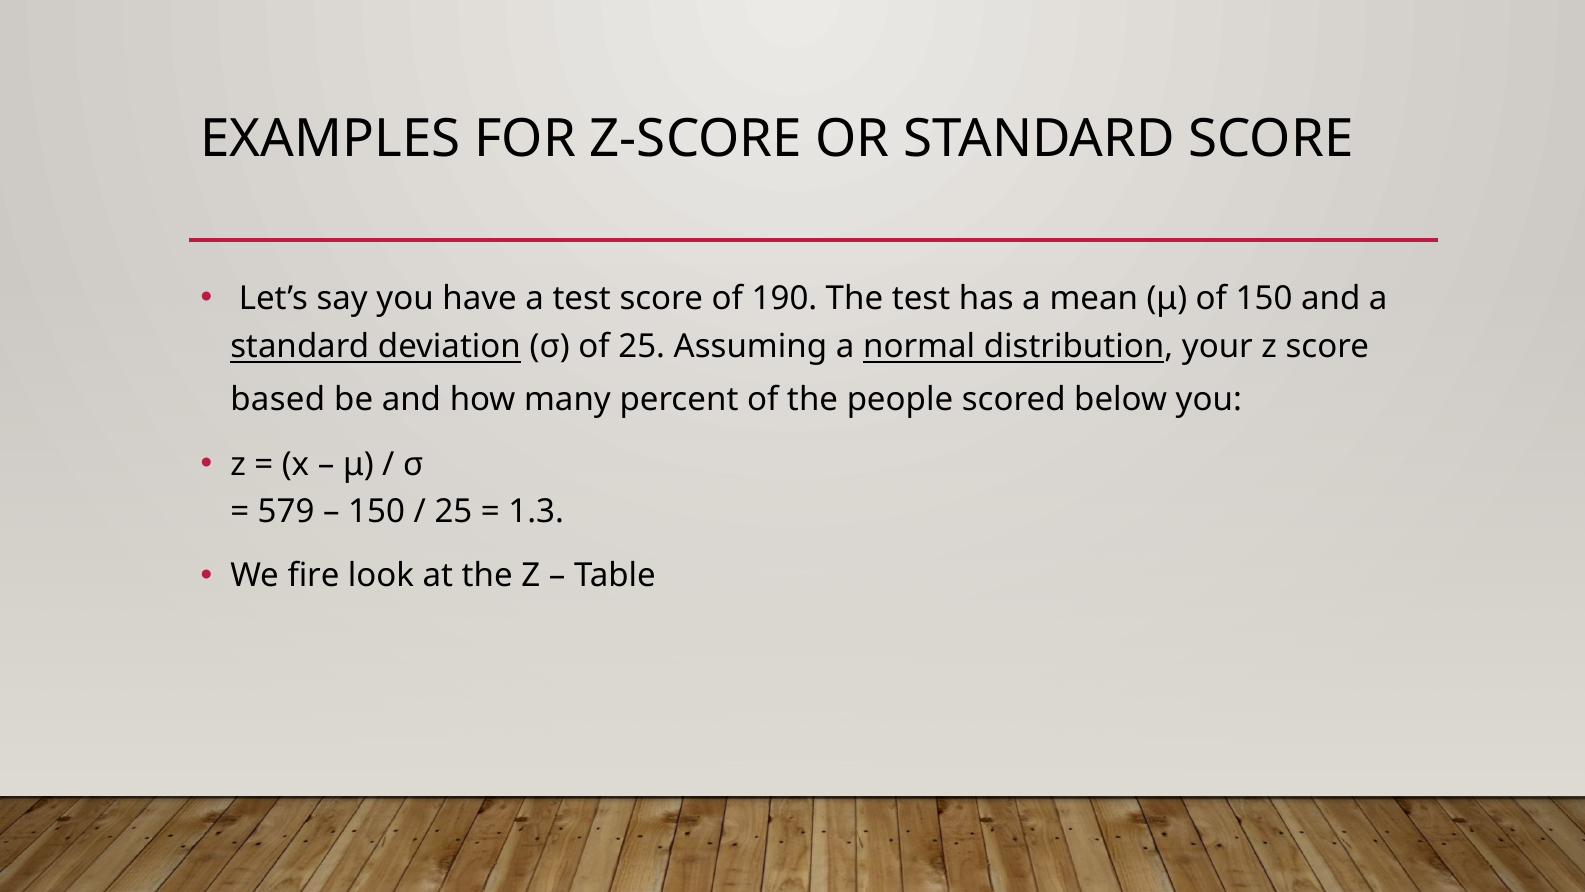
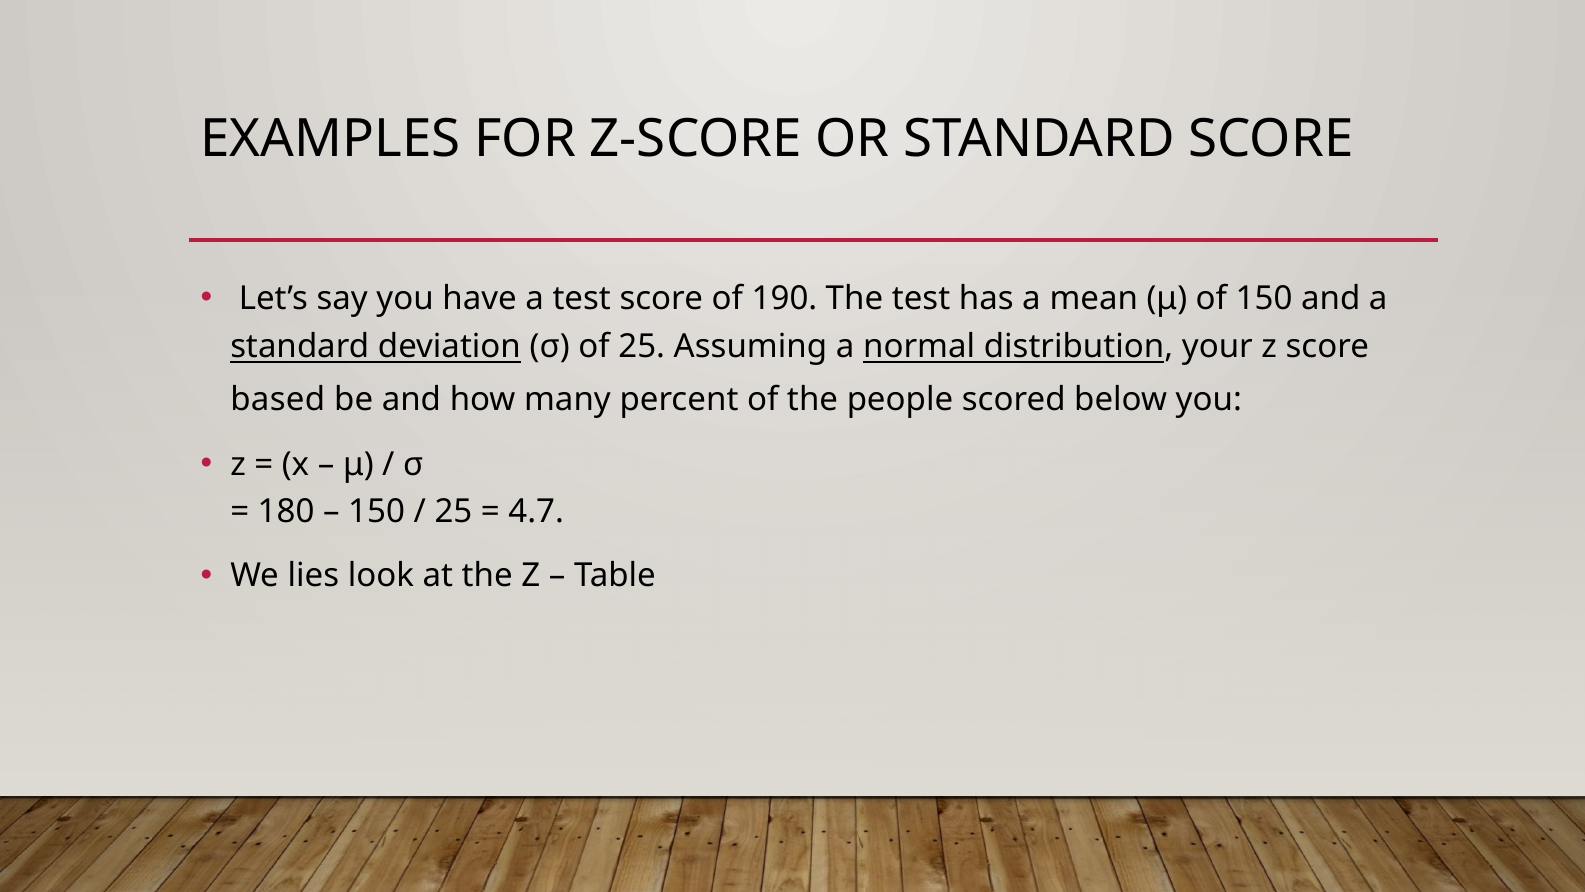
579: 579 -> 180
1.3: 1.3 -> 4.7
fire: fire -> lies
